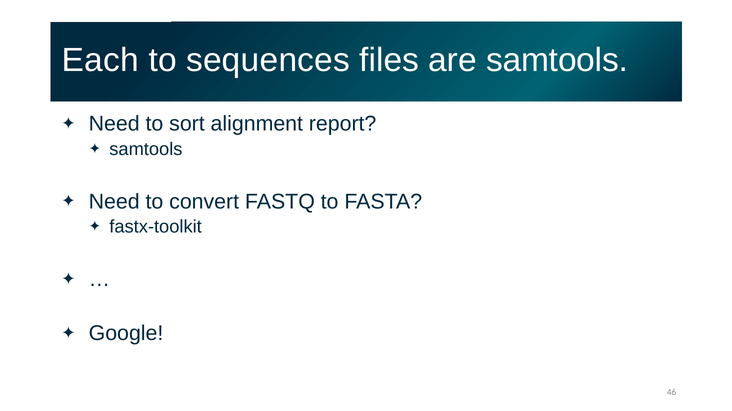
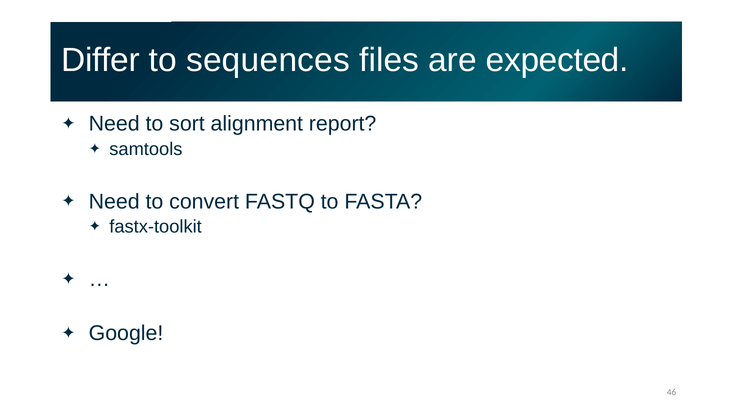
Each: Each -> Differ
are samtools: samtools -> expected
